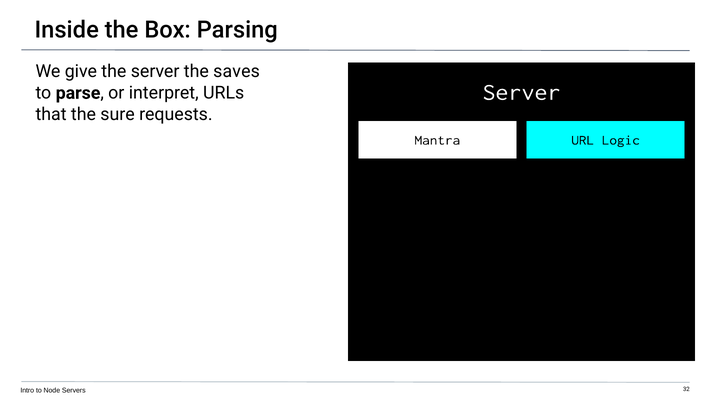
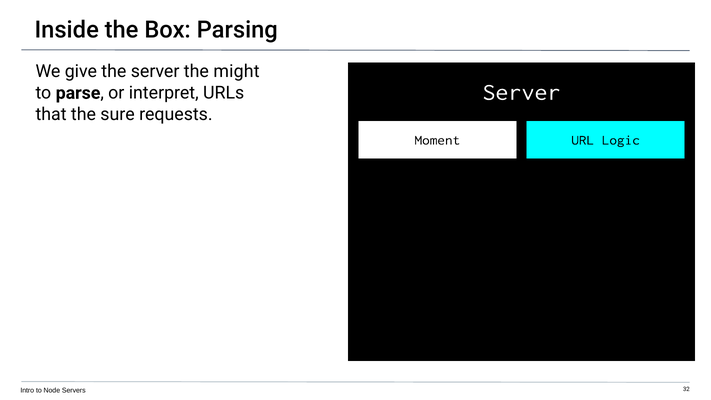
saves: saves -> might
Mantra: Mantra -> Moment
